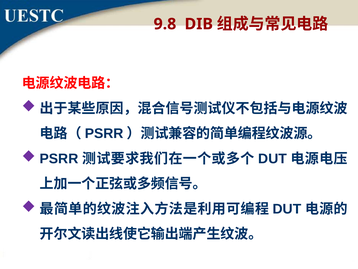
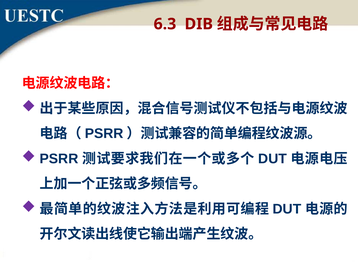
9.8: 9.8 -> 6.3
